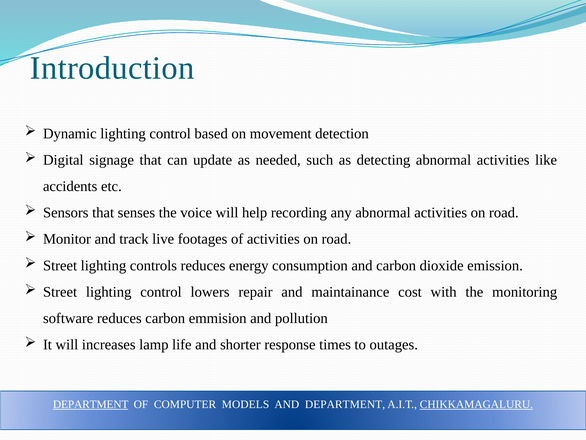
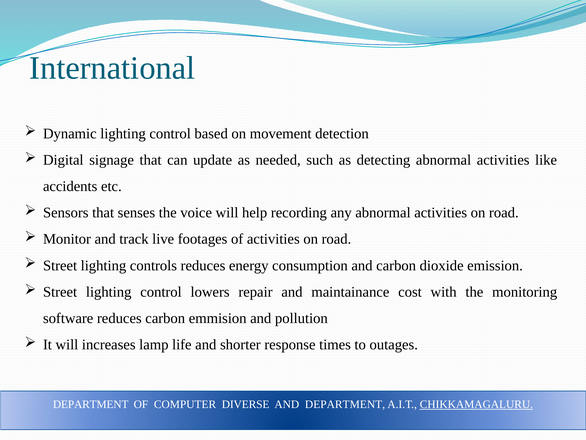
Introduction: Introduction -> International
DEPARTMENT at (91, 404) underline: present -> none
MODELS: MODELS -> DIVERSE
